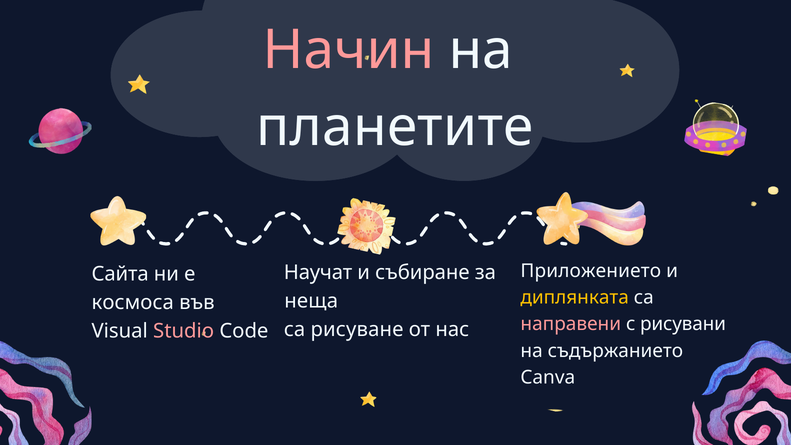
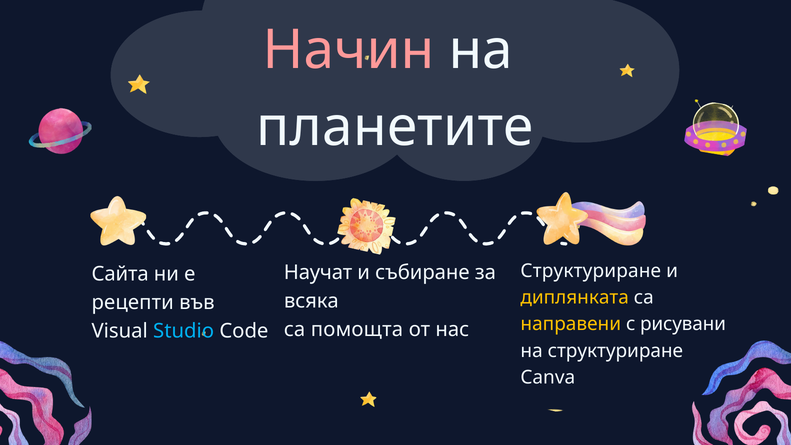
Приложението at (591, 271): Приложението -> Структуриране
неща: неща -> всяка
космоса: космоса -> рецепти
направени colour: pink -> yellow
рисуване: рисуване -> помощта
Studio colour: pink -> light blue
на съдържанието: съдържанието -> структуриране
